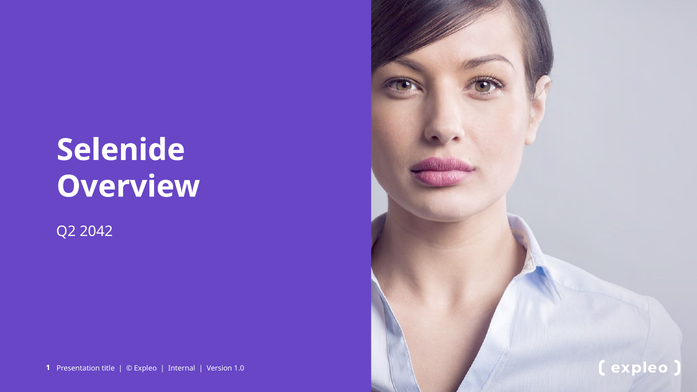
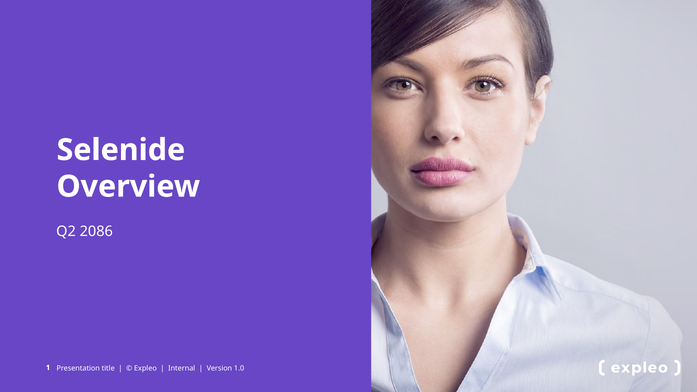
2042: 2042 -> 2086
